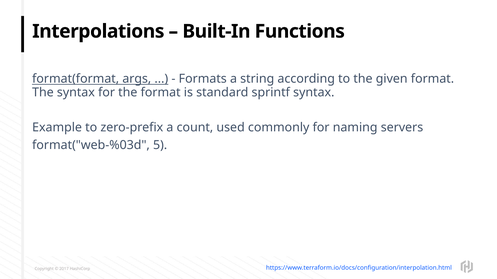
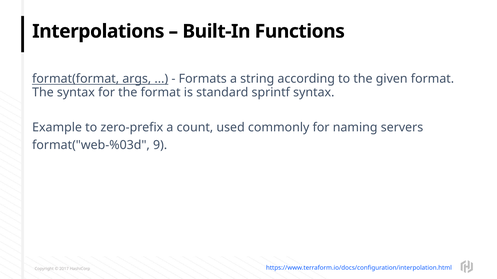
5: 5 -> 9
